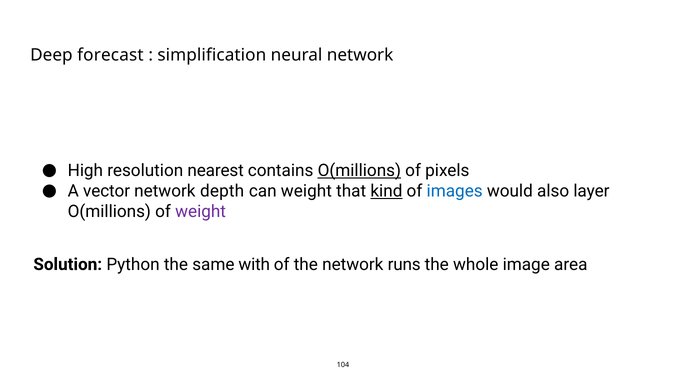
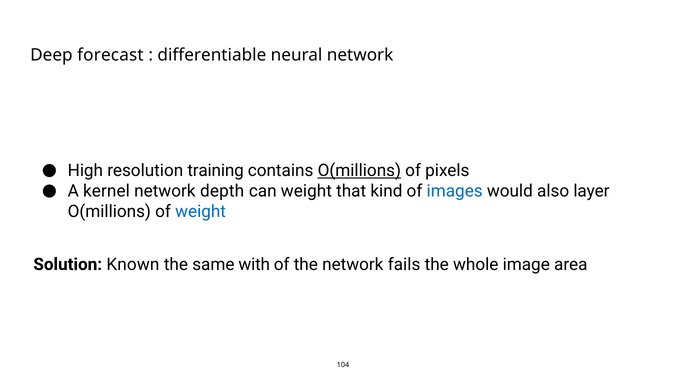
simplification: simplification -> differentiable
nearest: nearest -> training
vector: vector -> kernel
kind underline: present -> none
weight at (201, 212) colour: purple -> blue
Python: Python -> Known
runs: runs -> fails
